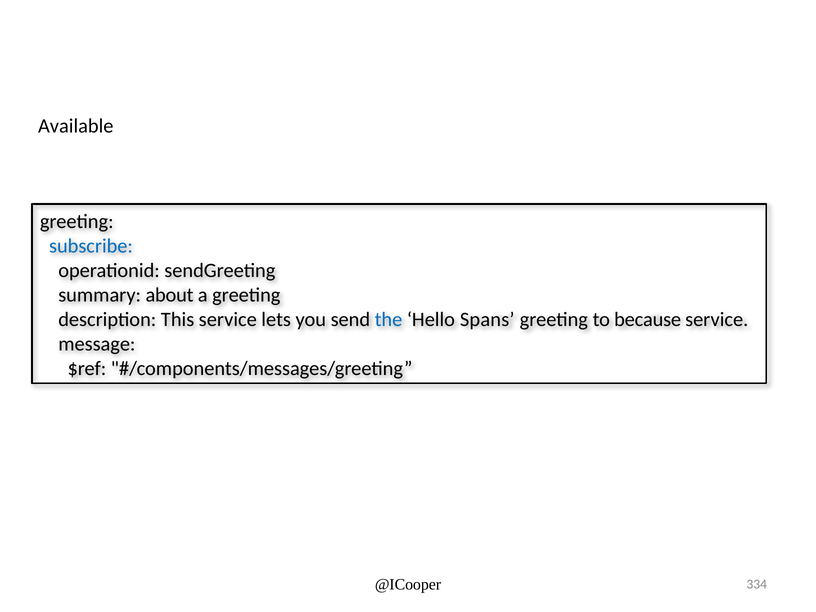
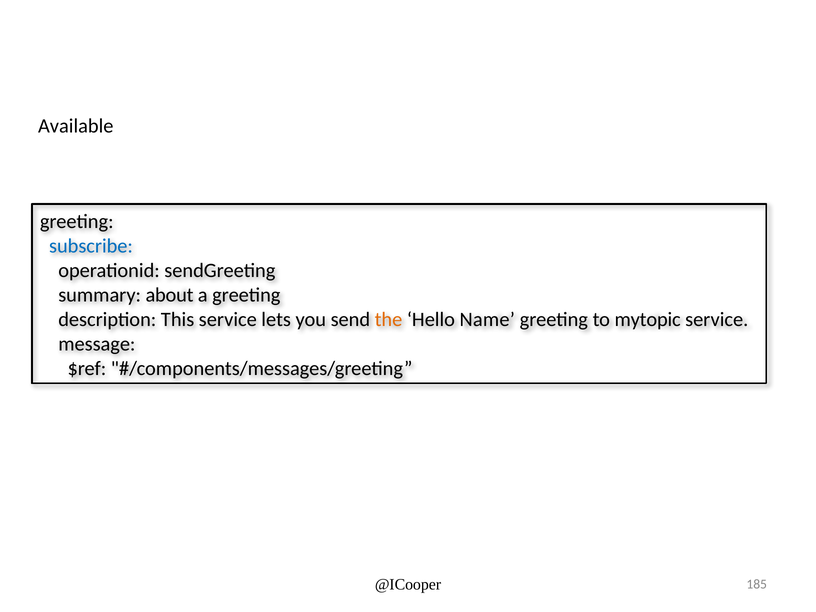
the colour: blue -> orange
Spans: Spans -> Name
because: because -> mytopic
334: 334 -> 185
